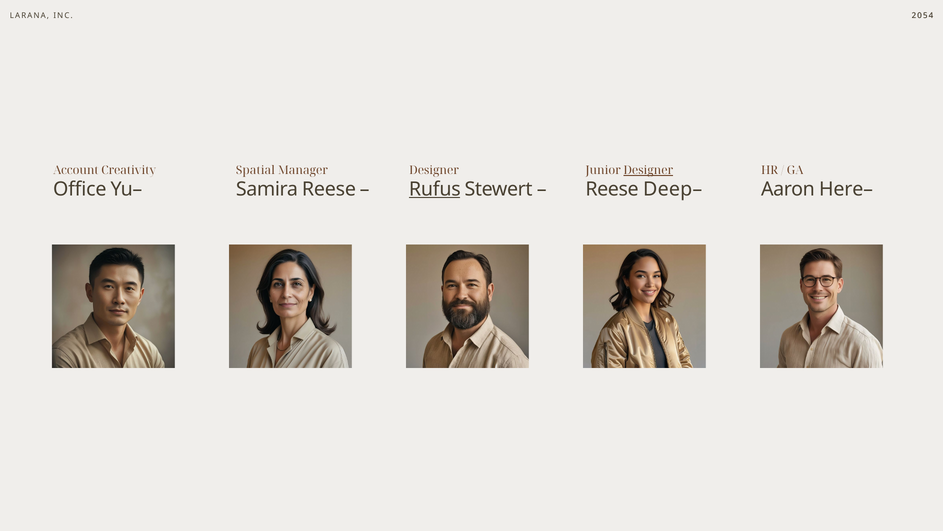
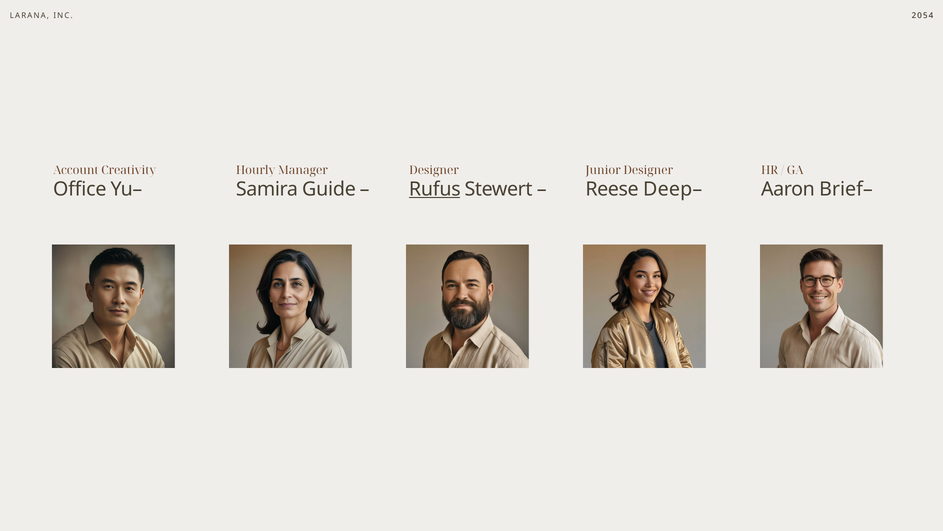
Spatial: Spatial -> Hourly
Designer at (648, 170) underline: present -> none
Samira Reese: Reese -> Guide
Here–: Here– -> Brief–
